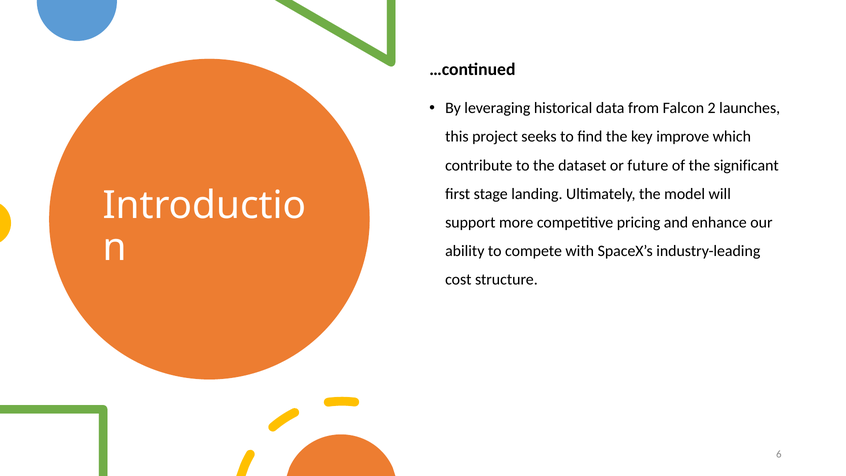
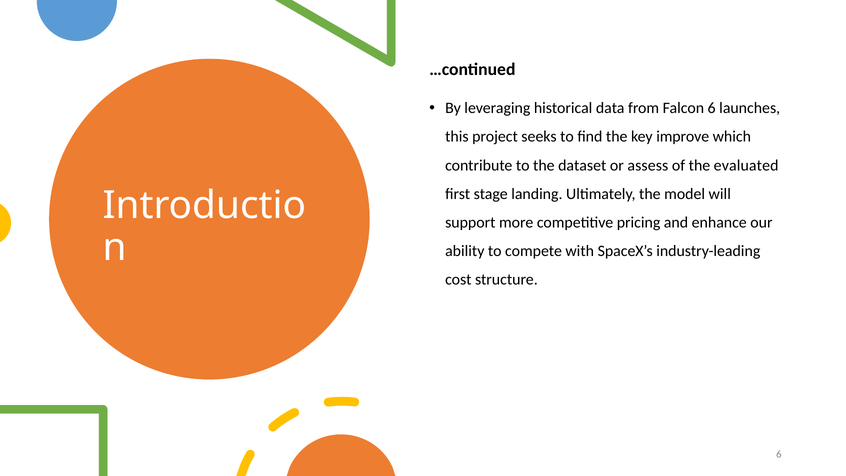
Falcon 2: 2 -> 6
future: future -> assess
significant: significant -> evaluated
